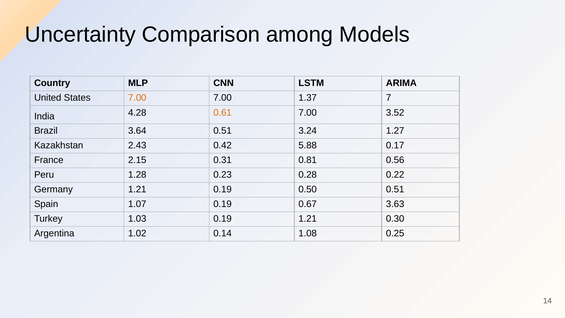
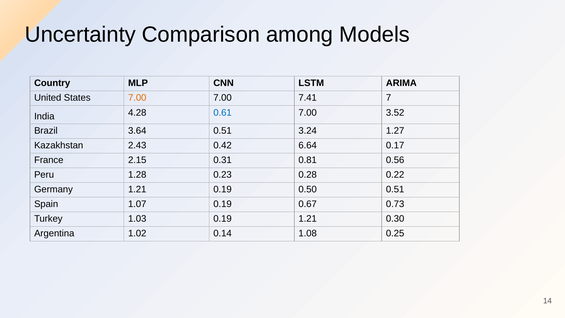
1.37: 1.37 -> 7.41
0.61 colour: orange -> blue
5.88: 5.88 -> 6.64
3.63: 3.63 -> 0.73
